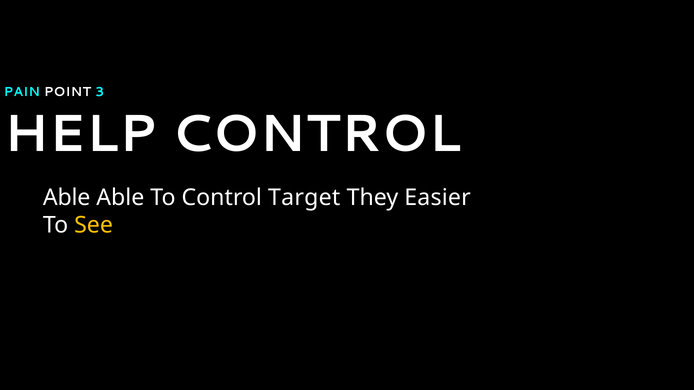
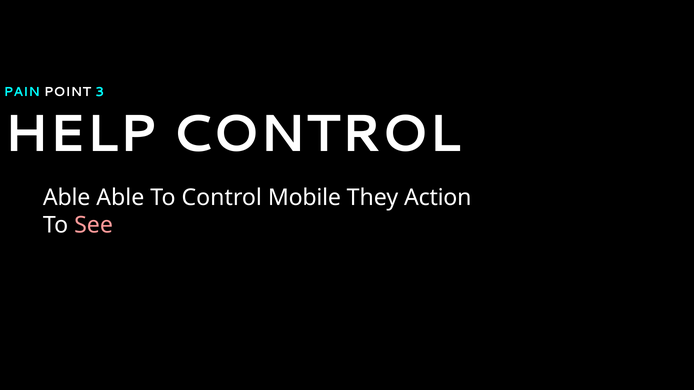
Target: Target -> Mobile
Easier: Easier -> Action
See colour: yellow -> pink
